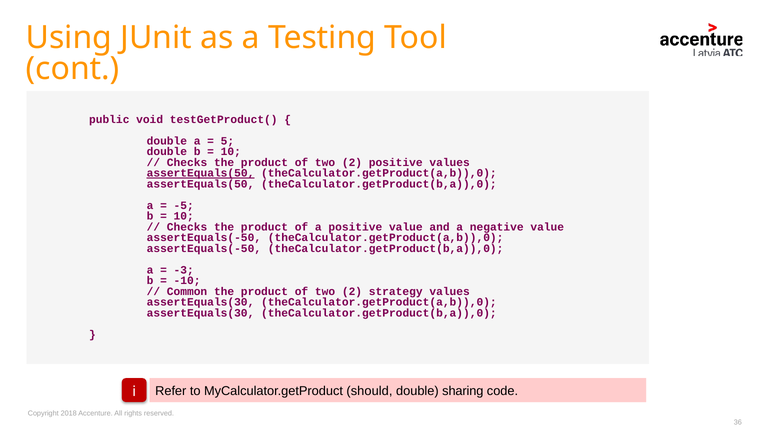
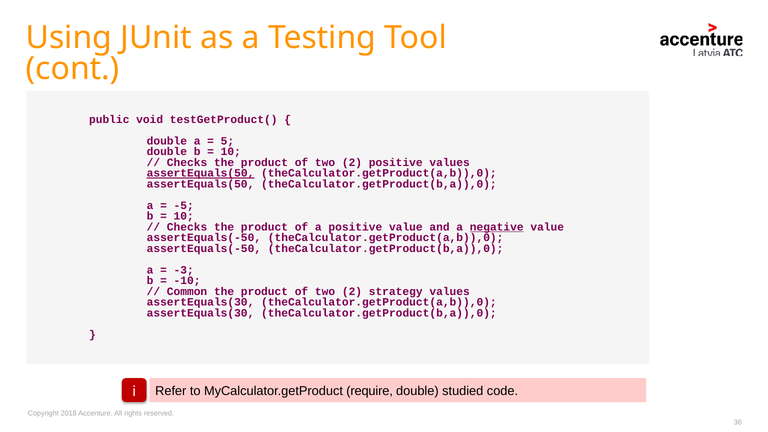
negative underline: none -> present
should: should -> require
sharing: sharing -> studied
